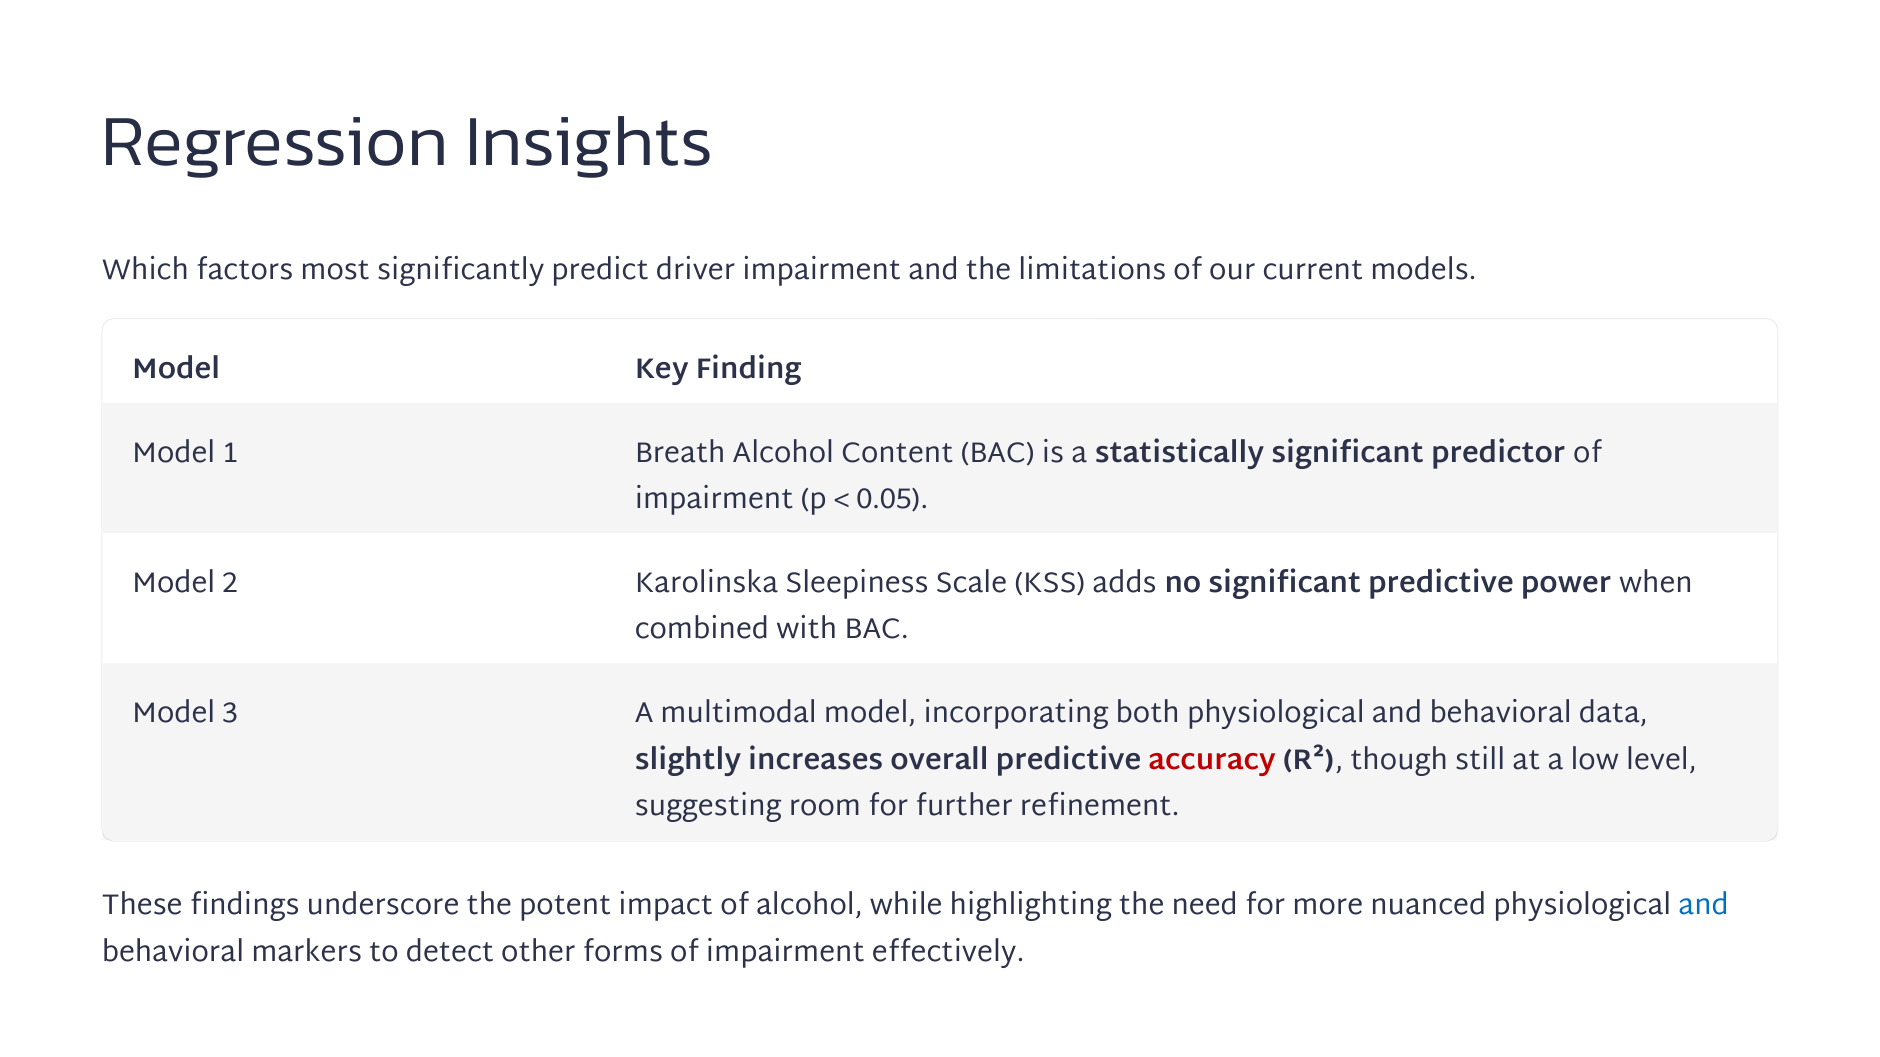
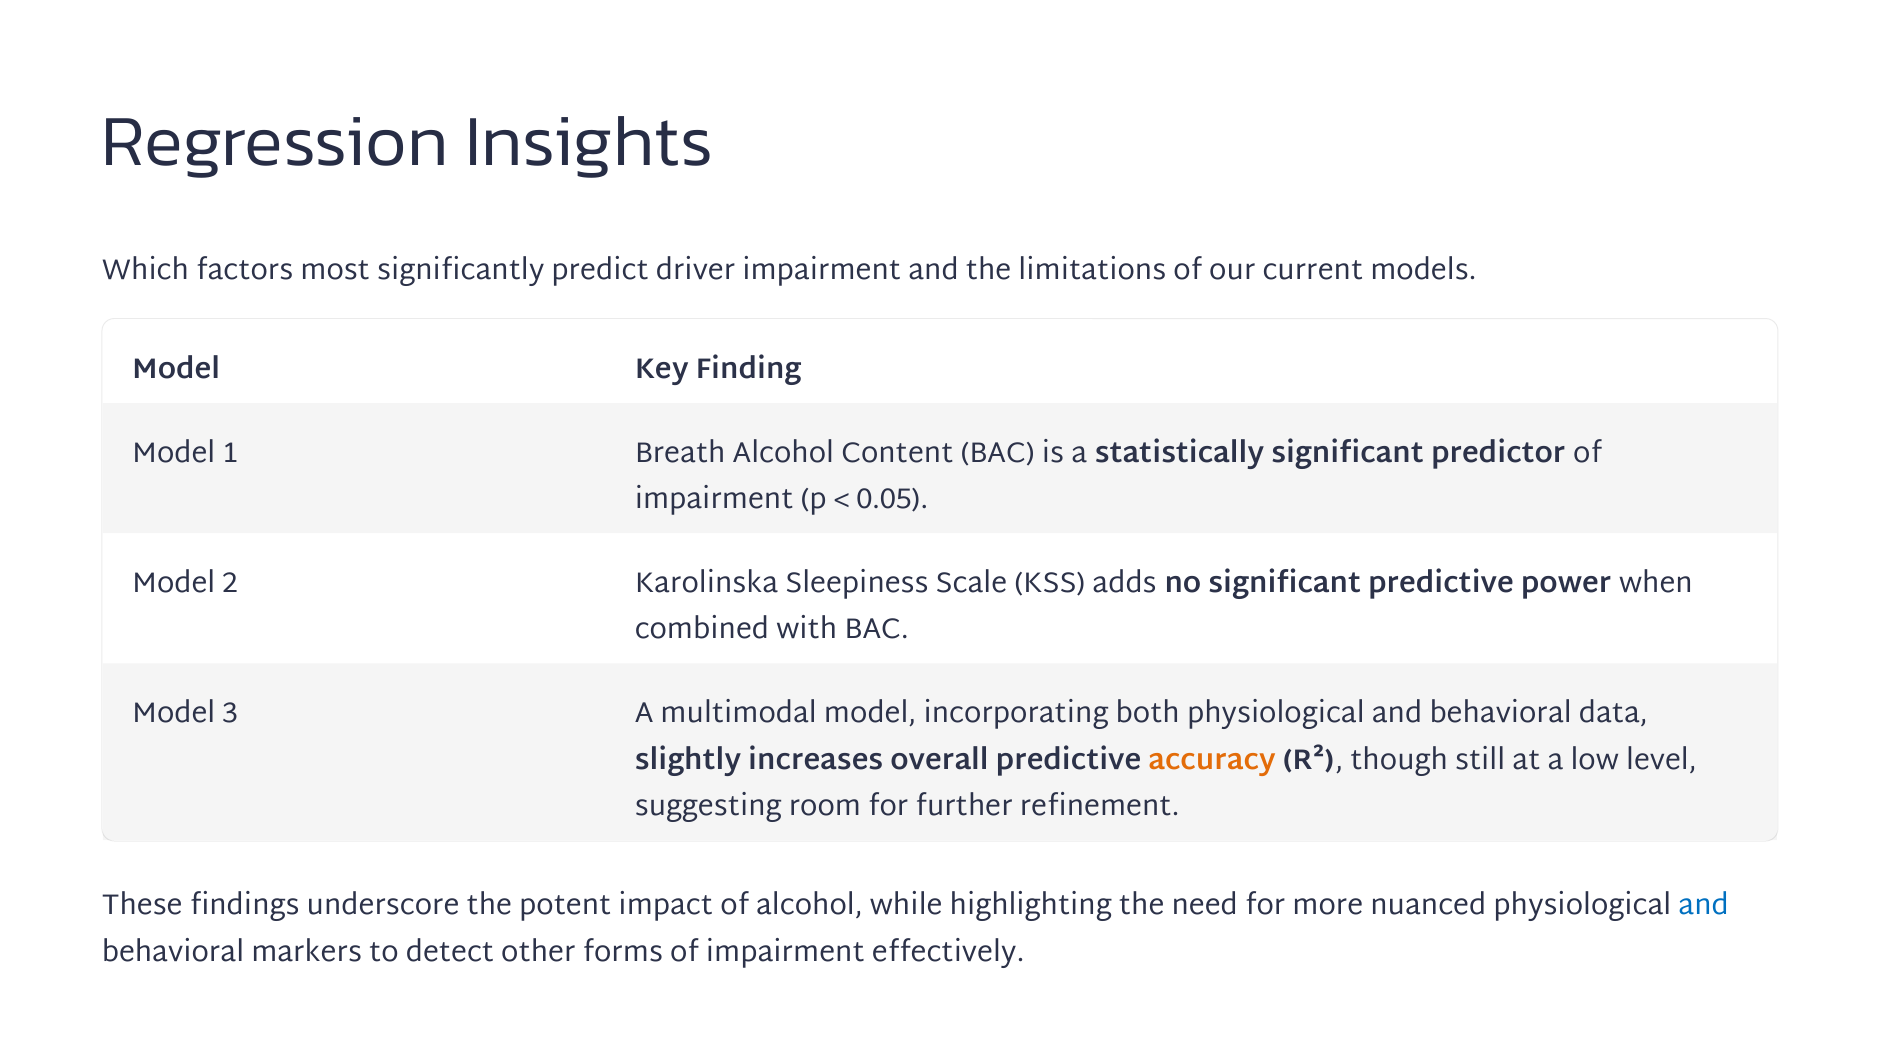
accuracy colour: red -> orange
